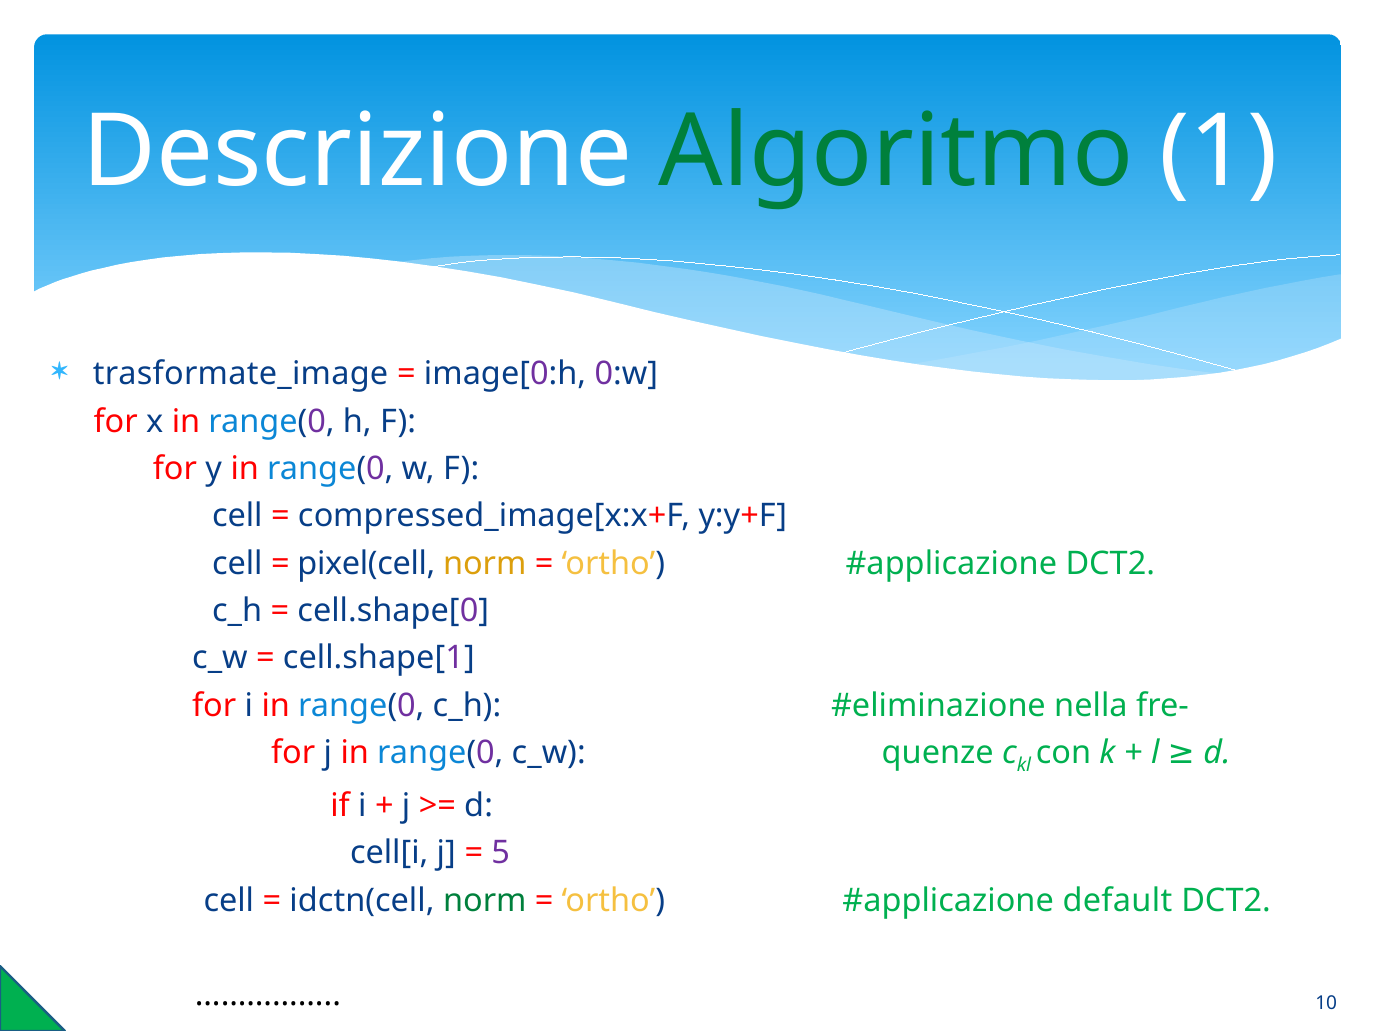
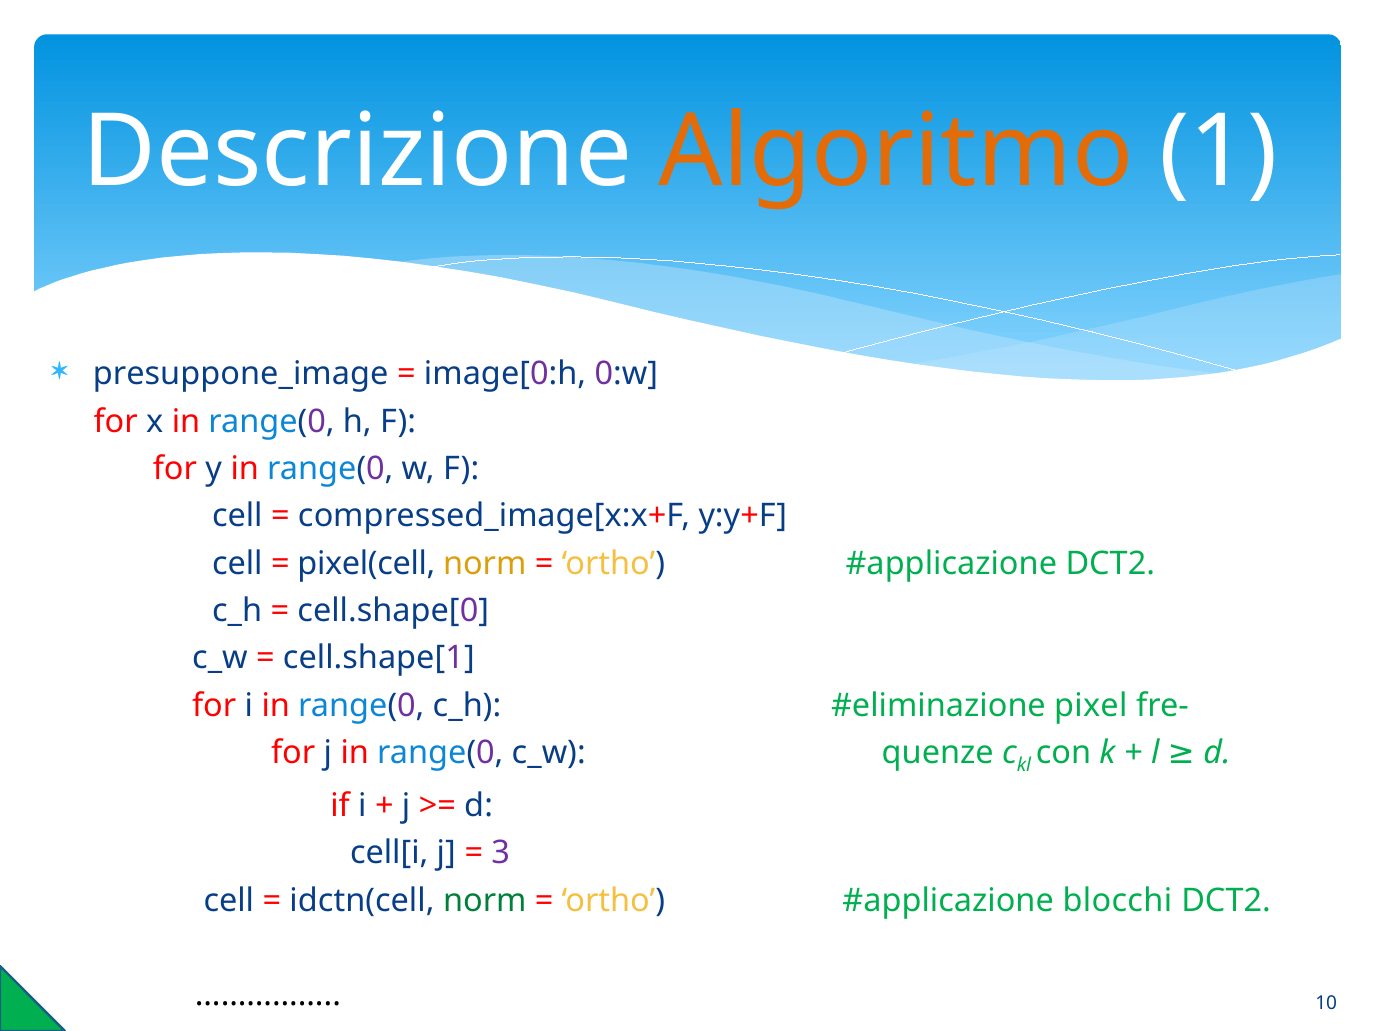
Algoritmo colour: green -> orange
trasformate_image: trasformate_image -> presuppone_image
nella: nella -> pixel
5: 5 -> 3
default: default -> blocchi
